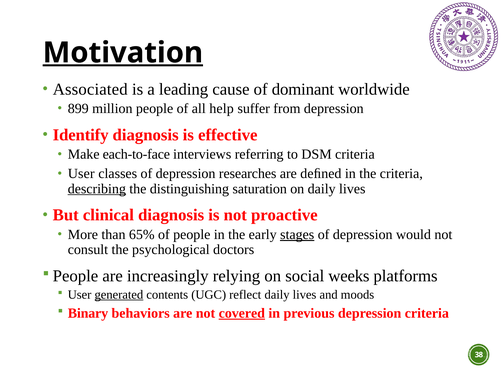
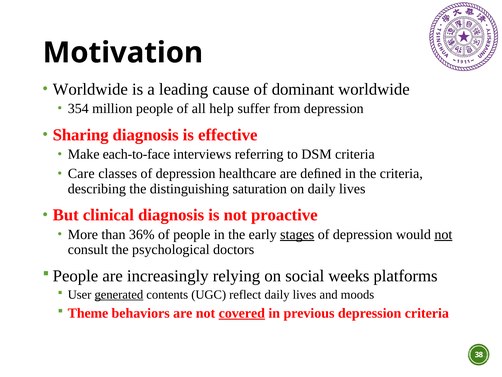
Motivation underline: present -> none
Associated at (90, 89): Associated -> Worldwide
899: 899 -> 354
Identify: Identify -> Sharing
User at (81, 173): User -> Care
researches: researches -> healthcare
describing underline: present -> none
65%: 65% -> 36%
not at (443, 234) underline: none -> present
Binary: Binary -> Theme
